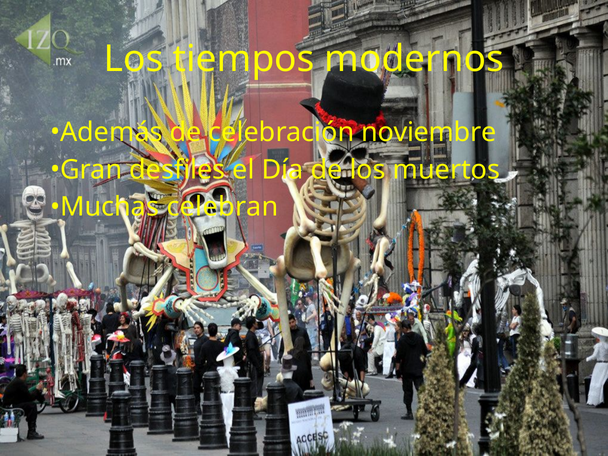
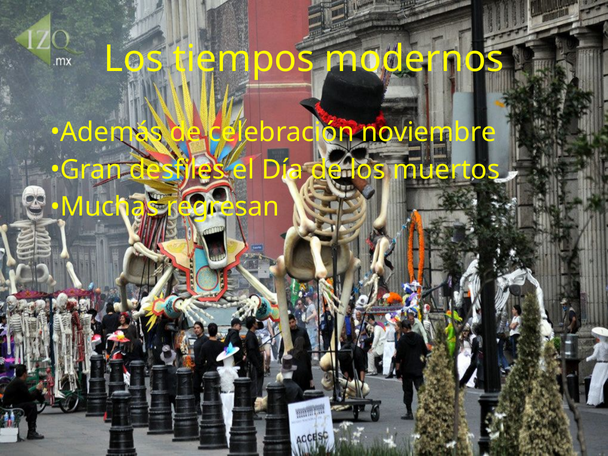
celebran: celebran -> regresan
